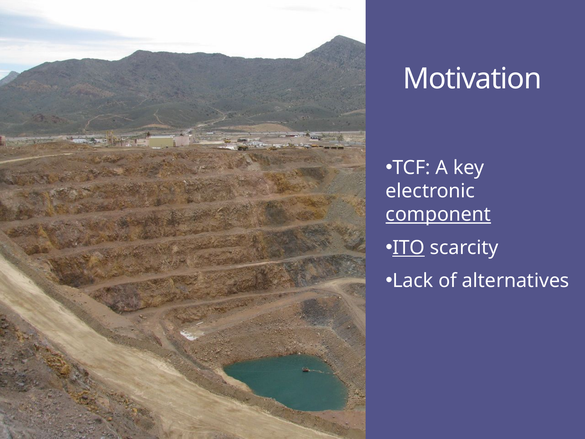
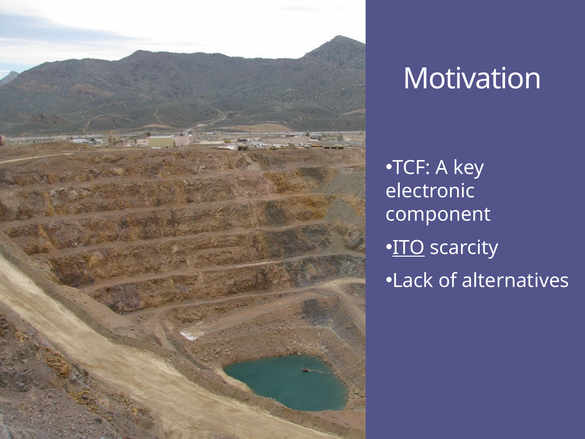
component underline: present -> none
